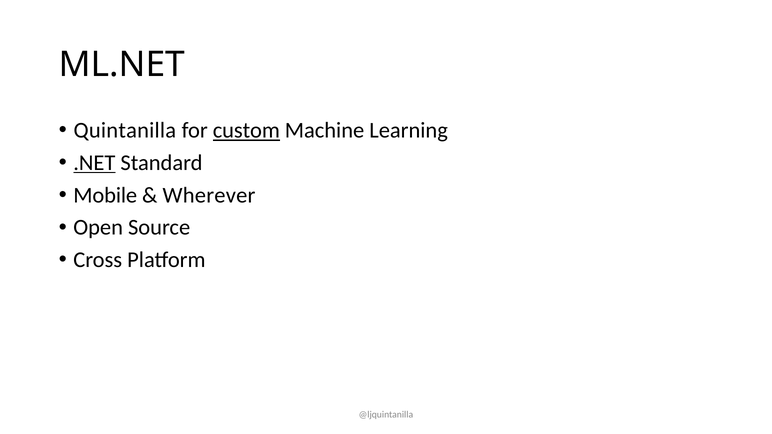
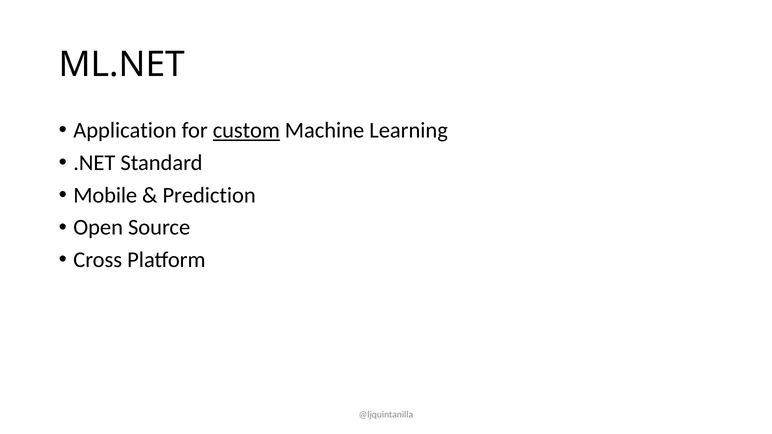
Quintanilla: Quintanilla -> Application
.NET underline: present -> none
Wherever: Wherever -> Prediction
